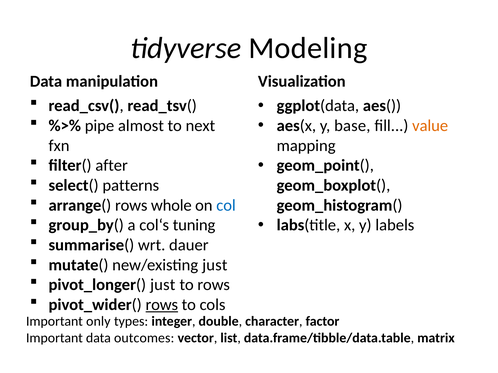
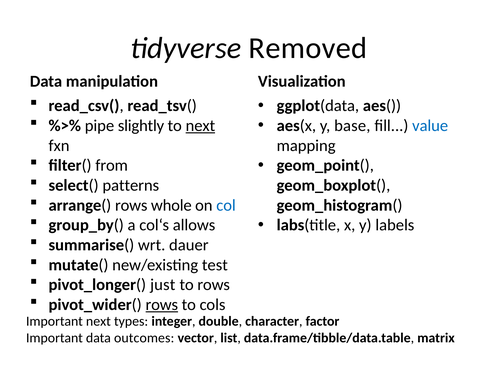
Modeling: Modeling -> Removed
almost: almost -> slightly
next at (200, 126) underline: none -> present
value colour: orange -> blue
after: after -> from
tuning: tuning -> allows
new/existing just: just -> test
Important only: only -> next
